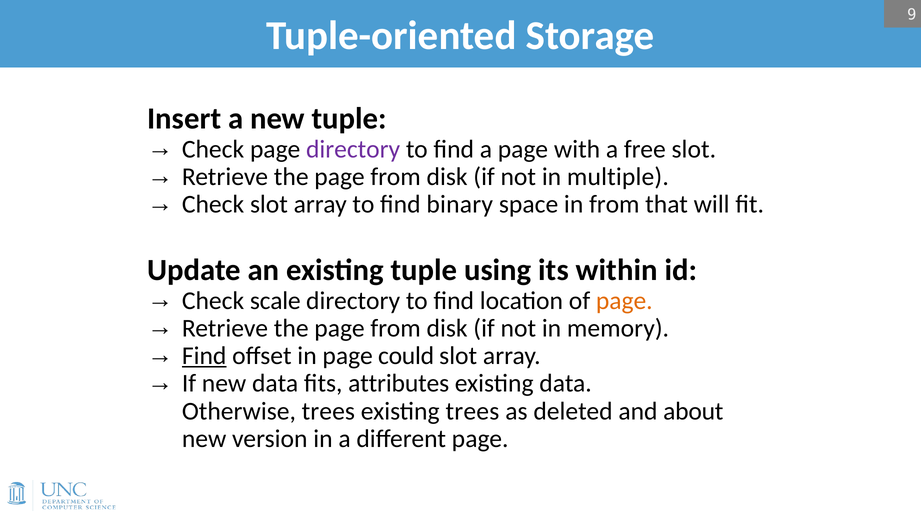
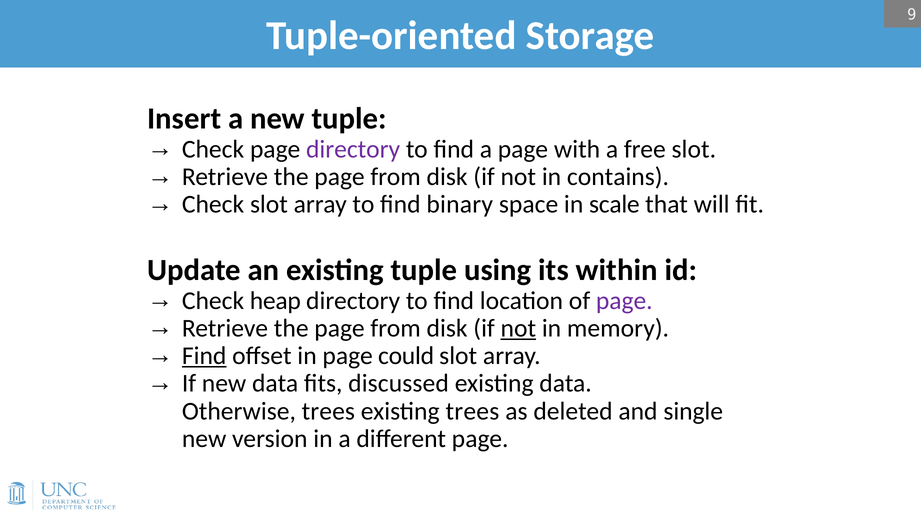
multiple: multiple -> contains
in from: from -> scale
scale: scale -> heap
page at (624, 301) colour: orange -> purple
not at (518, 328) underline: none -> present
attributes: attributes -> discussed
about: about -> single
